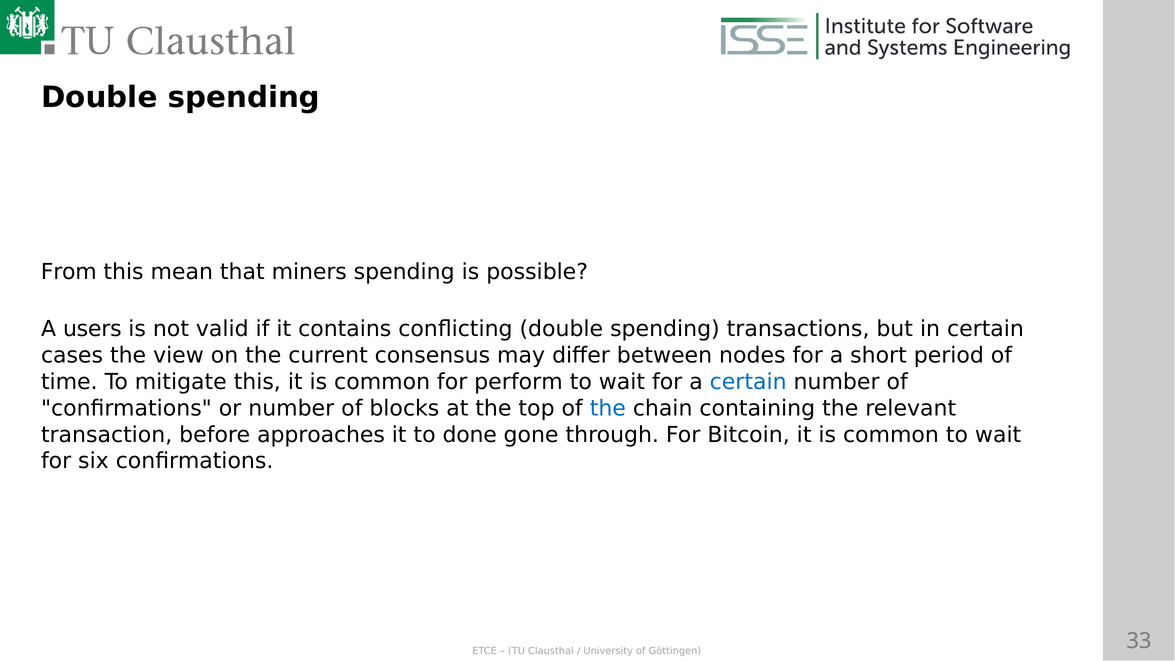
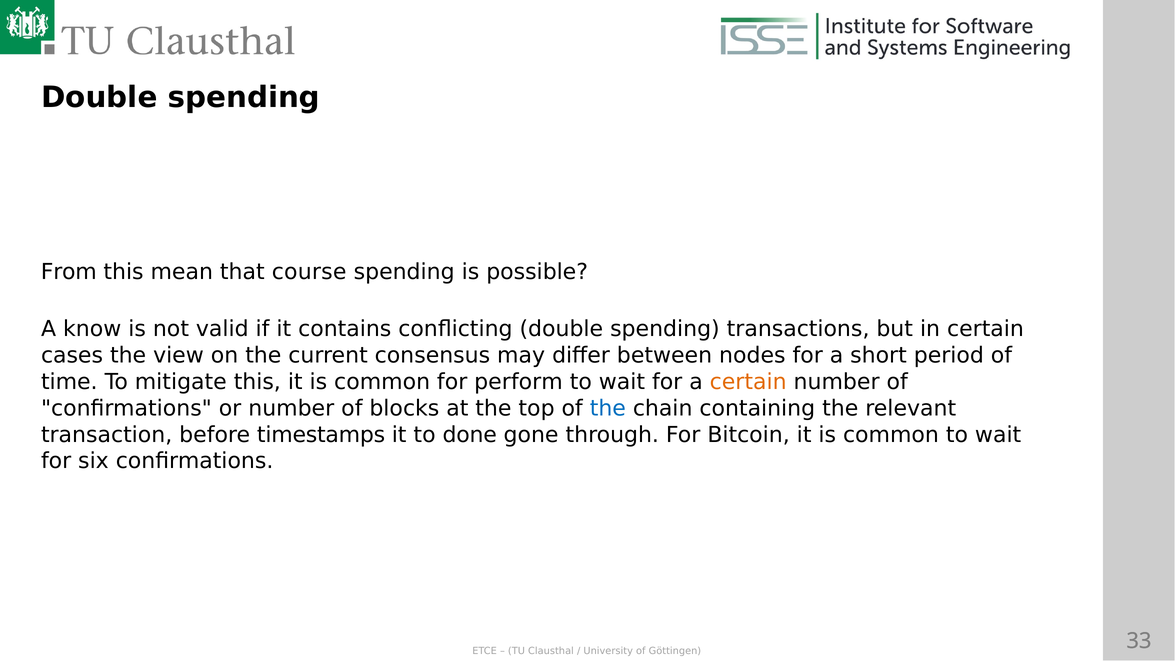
miners: miners -> course
users: users -> know
certain at (748, 382) colour: blue -> orange
approaches: approaches -> timestamps
